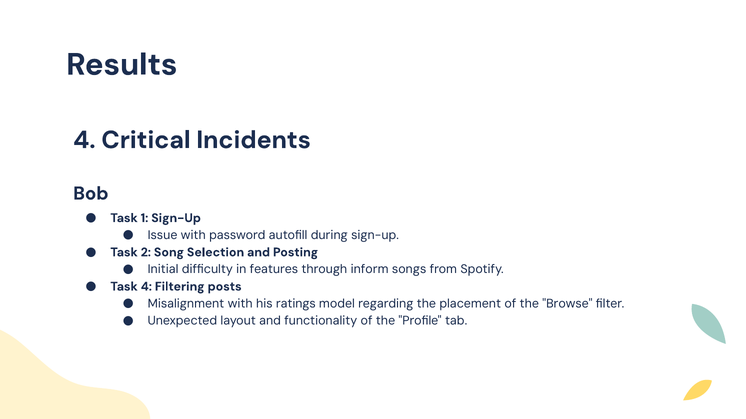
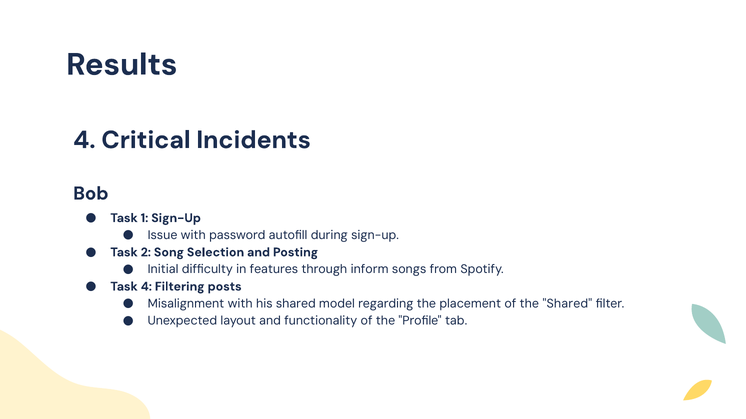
his ratings: ratings -> shared
the Browse: Browse -> Shared
